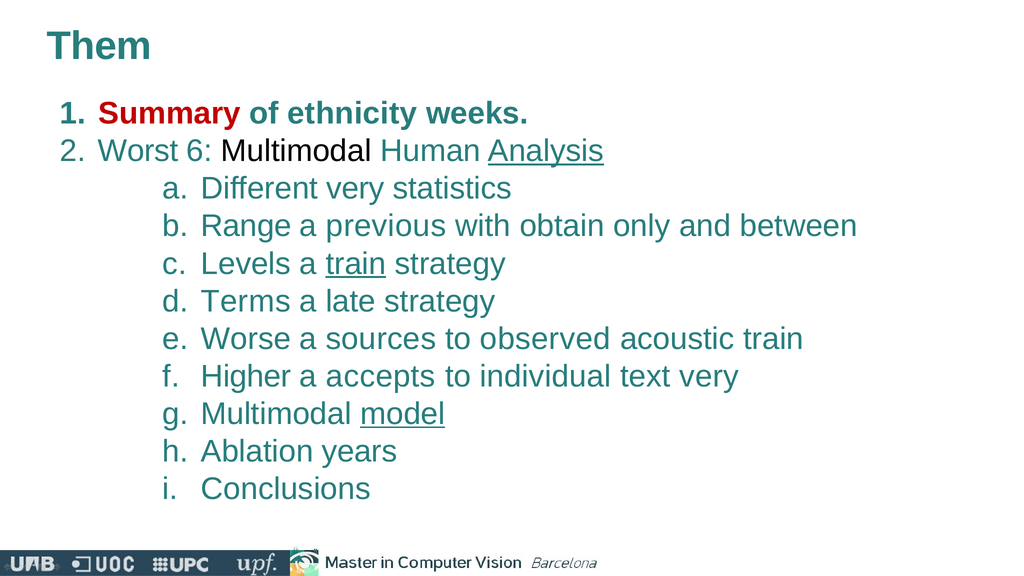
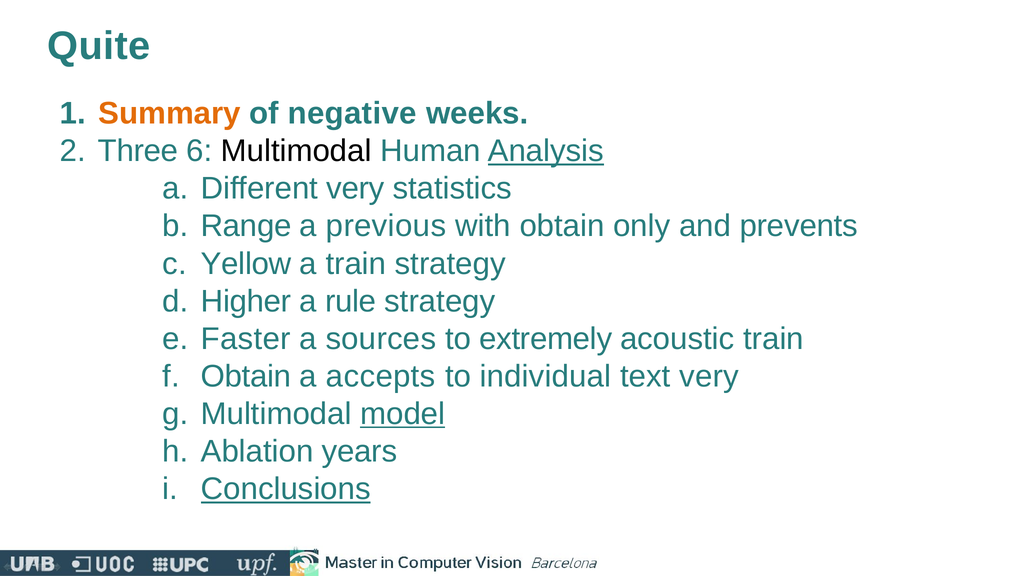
Them: Them -> Quite
Summary colour: red -> orange
ethnicity: ethnicity -> negative
Worst: Worst -> Three
between: between -> prevents
Levels: Levels -> Yellow
train at (356, 264) underline: present -> none
Terms: Terms -> Higher
late: late -> rule
Worse: Worse -> Faster
observed: observed -> extremely
Higher at (246, 376): Higher -> Obtain
Conclusions underline: none -> present
